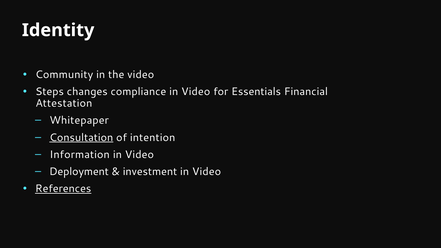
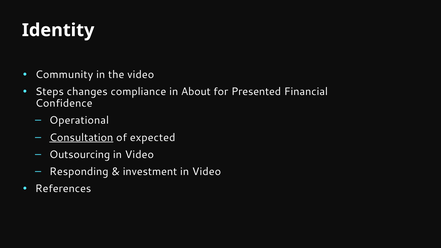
compliance in Video: Video -> About
Essentials: Essentials -> Presented
Attestation: Attestation -> Confidence
Whitepaper: Whitepaper -> Operational
intention: intention -> expected
Information: Information -> Outsourcing
Deployment: Deployment -> Responding
References underline: present -> none
